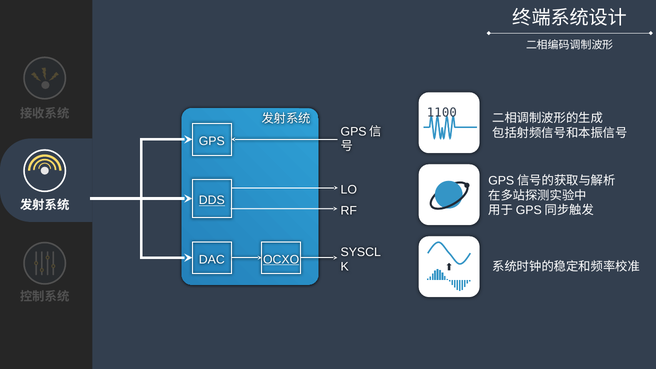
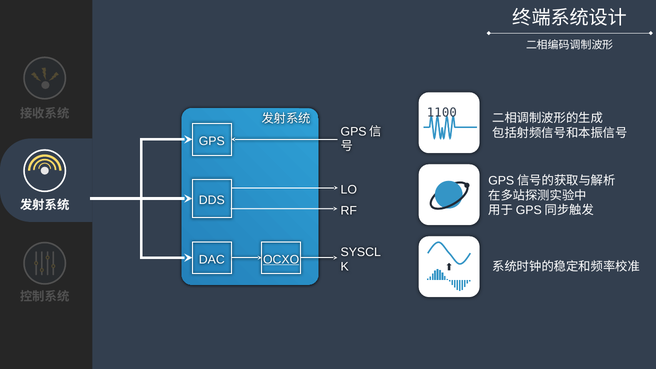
DDS underline: present -> none
